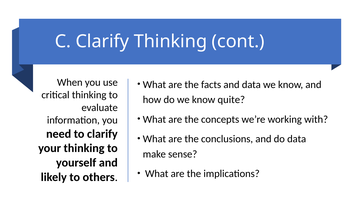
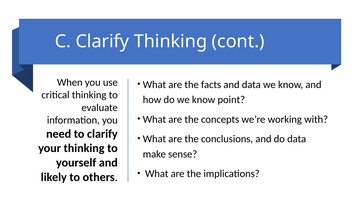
quite: quite -> point
